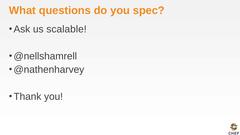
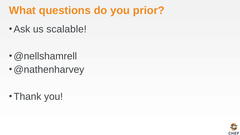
spec: spec -> prior
